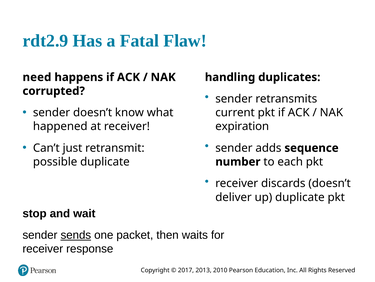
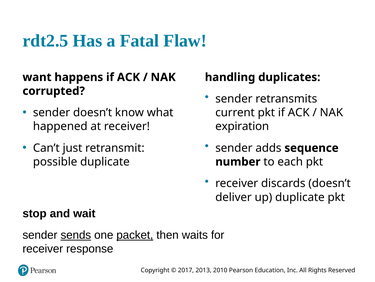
t2.9: t2.9 -> t2.5
need: need -> want
packet underline: none -> present
